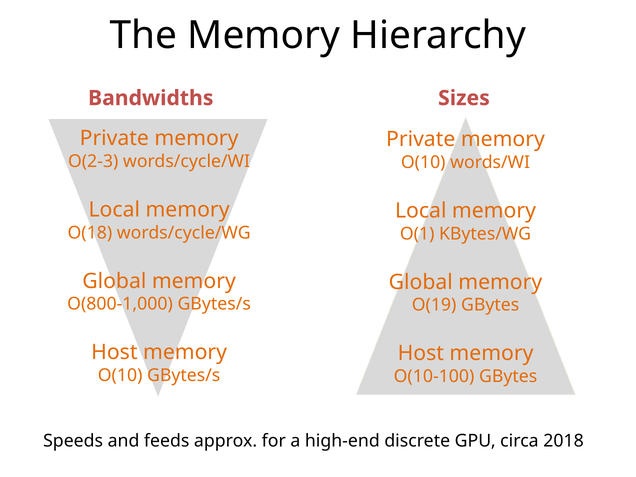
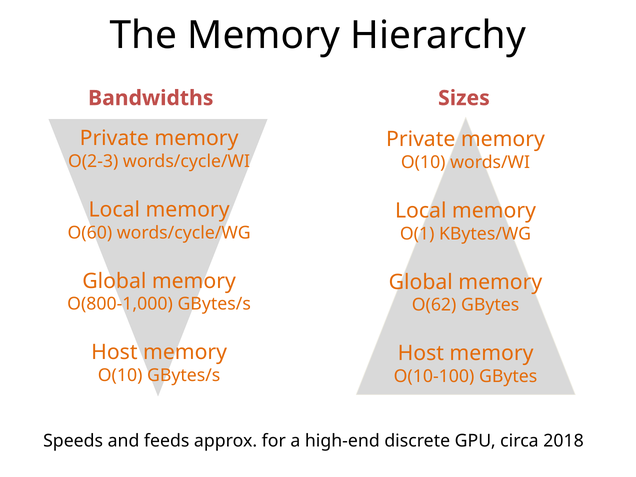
O(18: O(18 -> O(60
O(19: O(19 -> O(62
